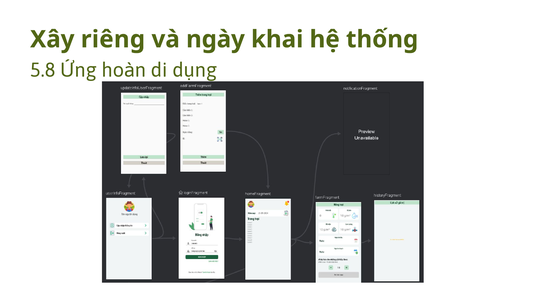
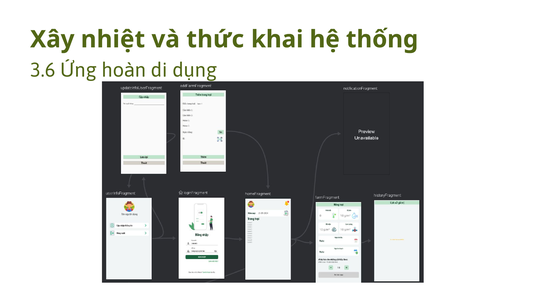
riêng: riêng -> nhiệt
ngày: ngày -> thức
5.8: 5.8 -> 3.6
